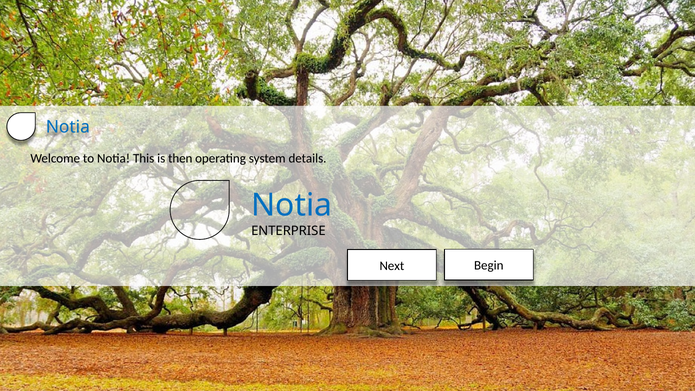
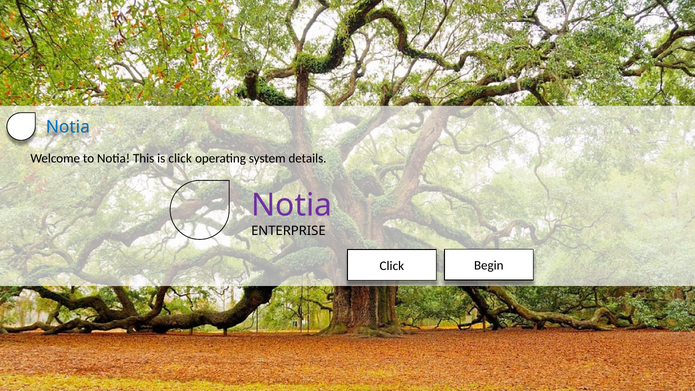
is then: then -> click
Notia at (292, 205) colour: blue -> purple
Next at (392, 266): Next -> Click
